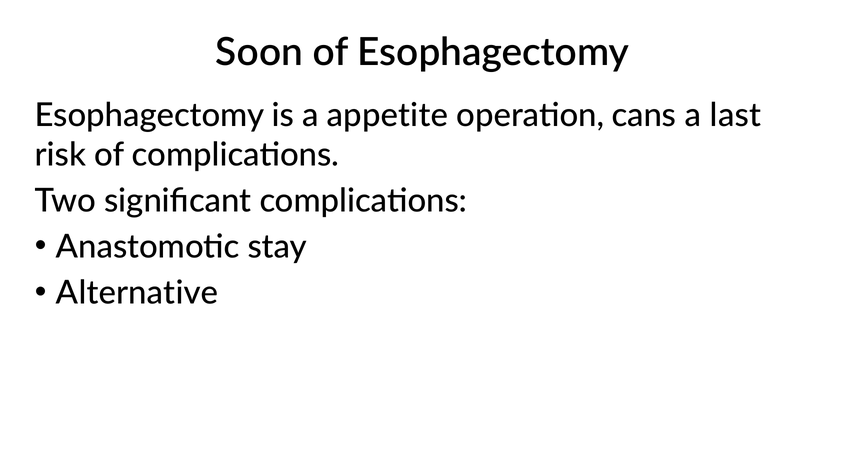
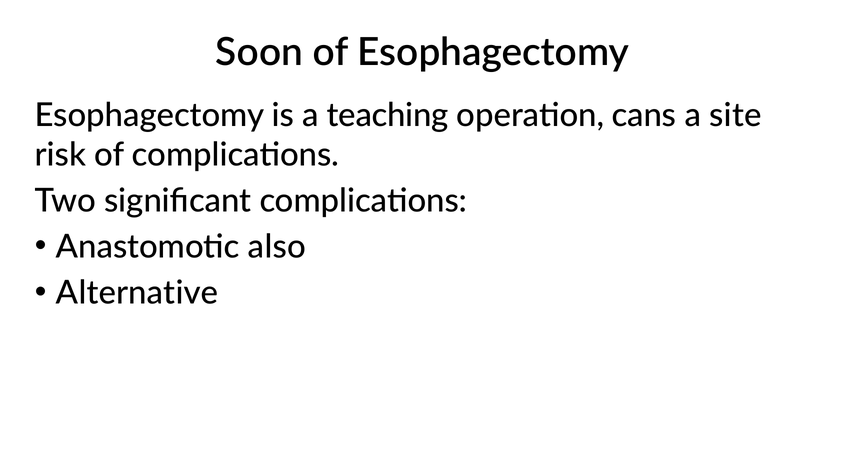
appetite: appetite -> teaching
last: last -> site
stay: stay -> also
